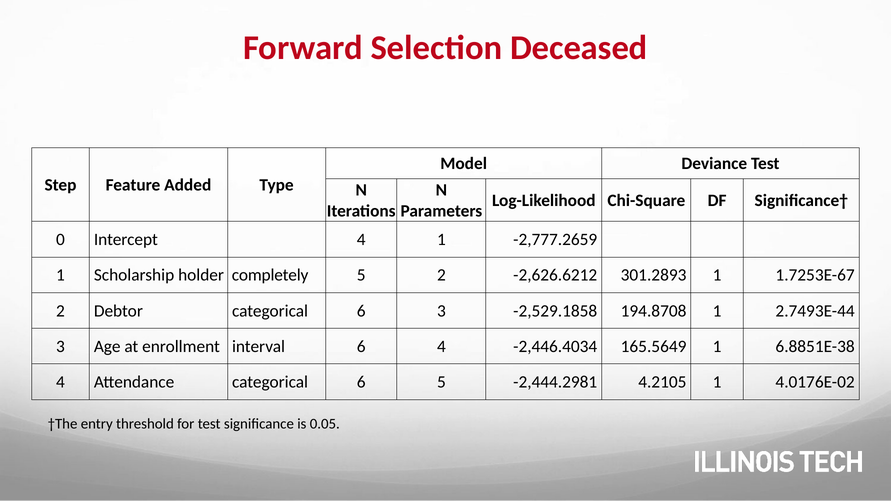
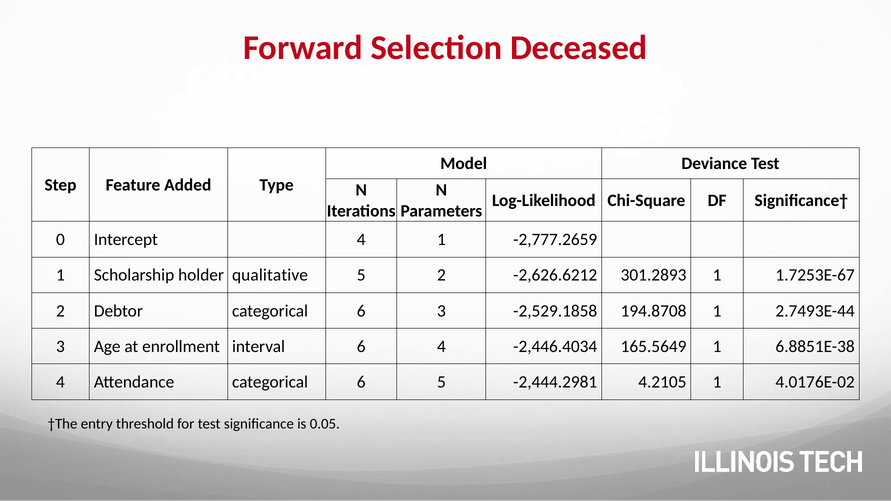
completely: completely -> qualitative
